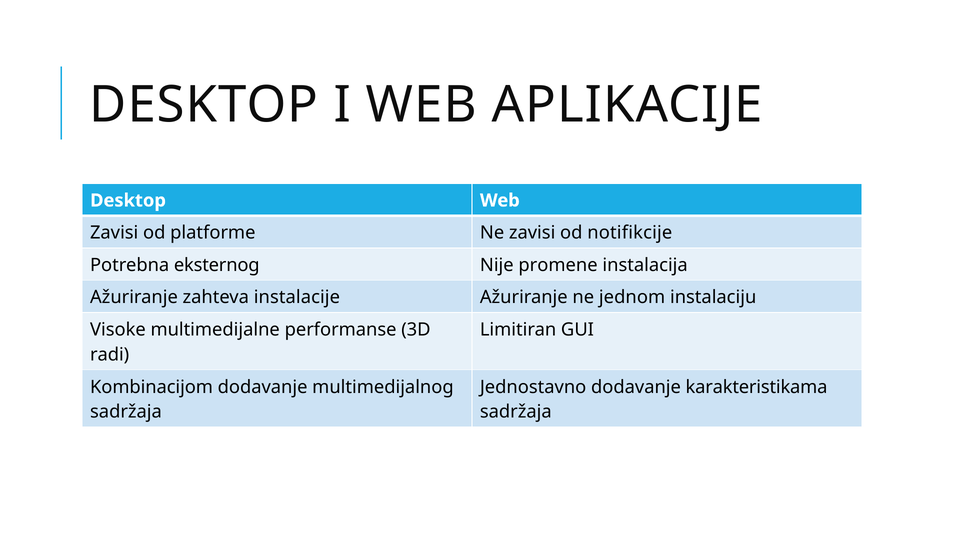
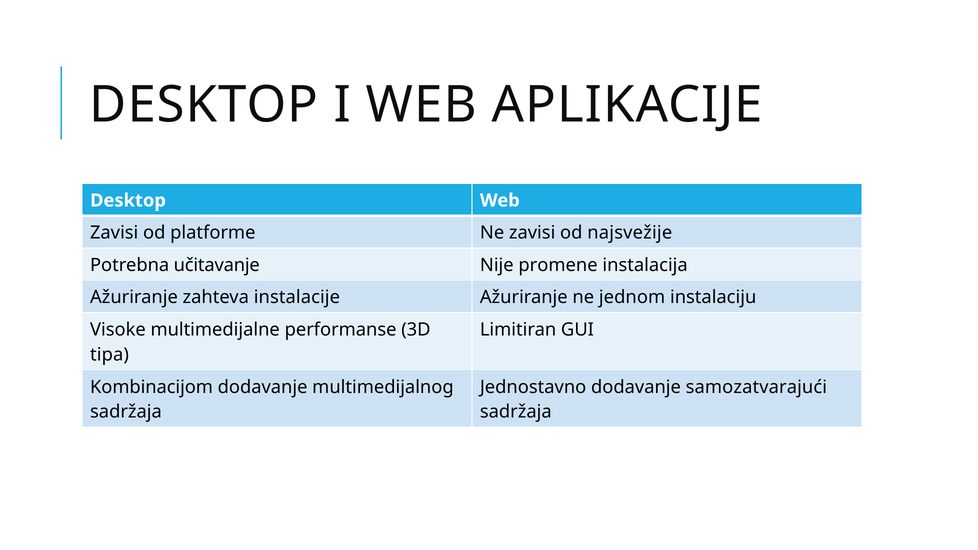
notifikcije: notifikcije -> najsvežije
eksternog: eksternog -> učitavanje
radi: radi -> tipa
karakteristikama: karakteristikama -> samozatvarajući
